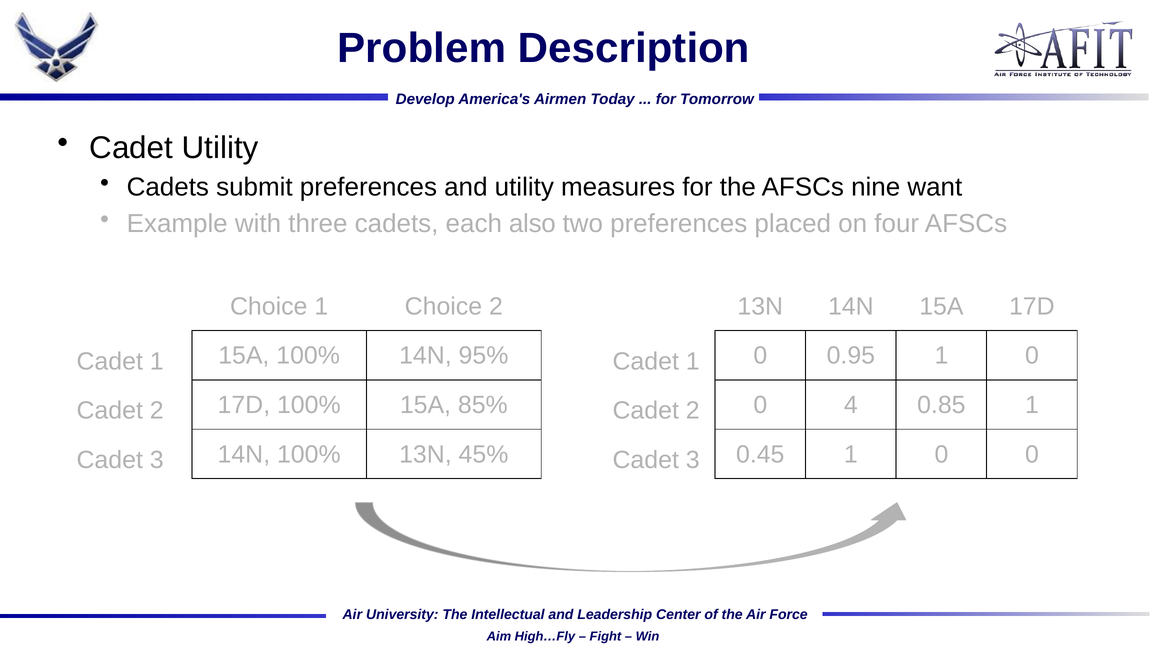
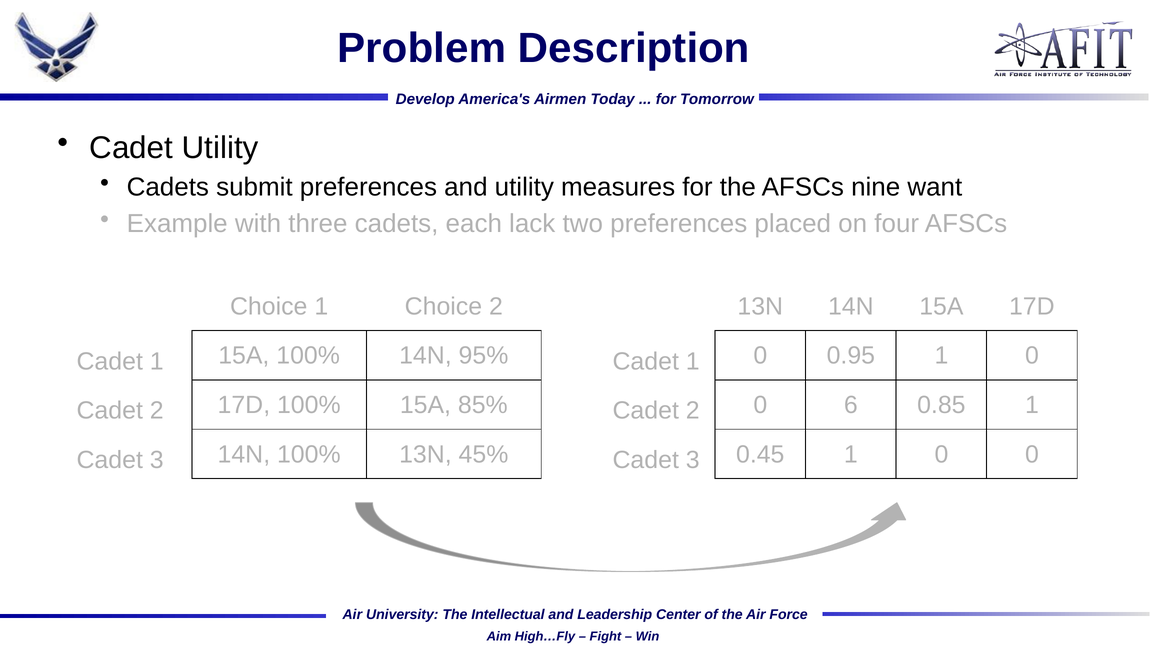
also: also -> lack
4: 4 -> 6
